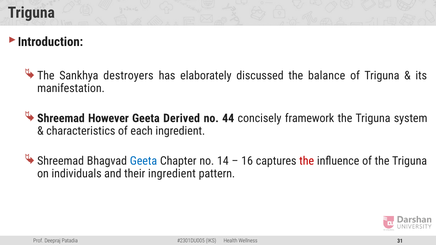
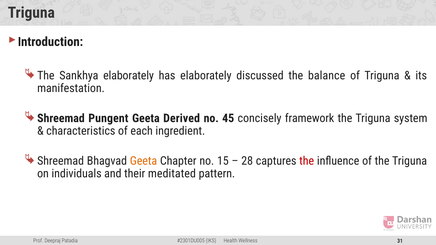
Sankhya destroyers: destroyers -> elaborately
However: However -> Pungent
44: 44 -> 45
Geeta at (144, 161) colour: blue -> orange
14: 14 -> 15
16: 16 -> 28
their ingredient: ingredient -> meditated
